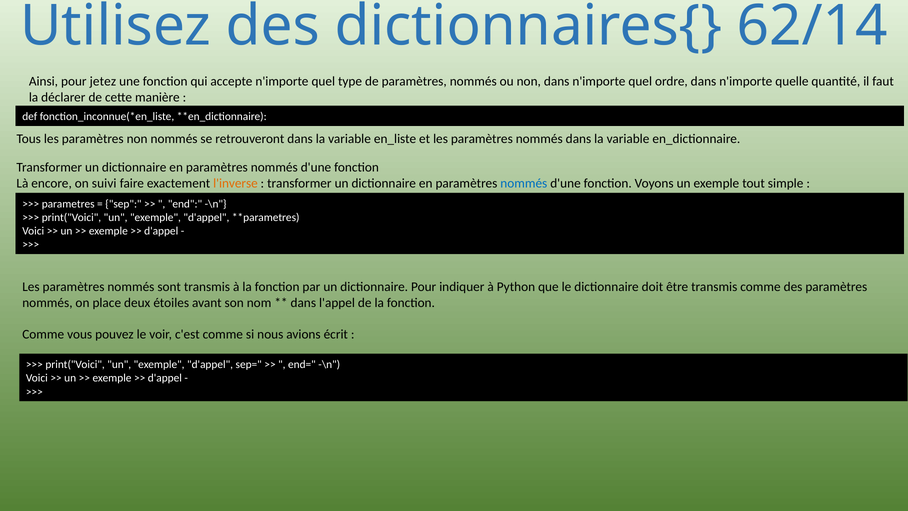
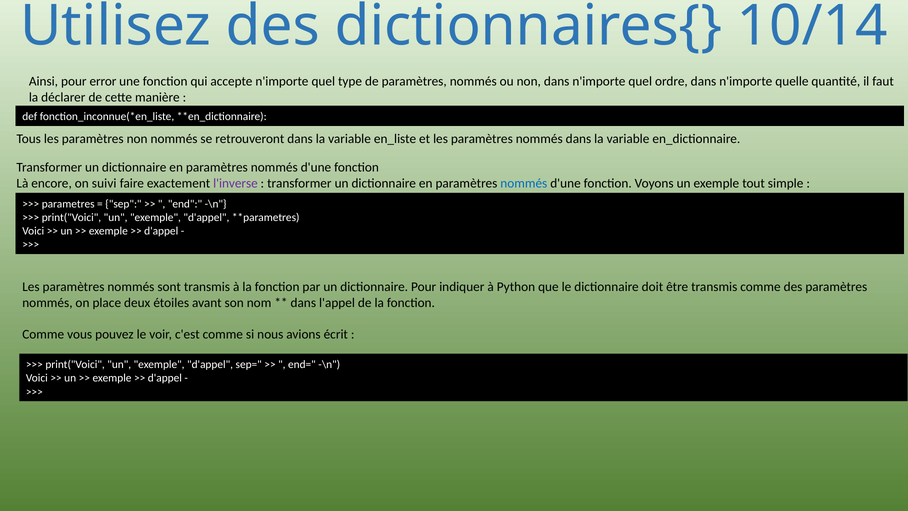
62/14: 62/14 -> 10/14
jetez: jetez -> error
l'inverse colour: orange -> purple
